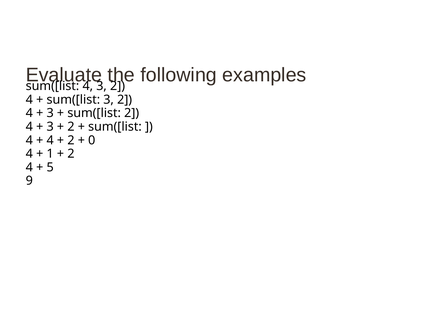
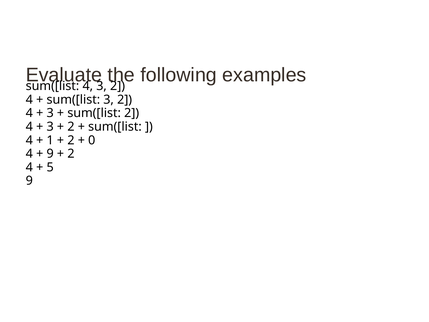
4 at (50, 140): 4 -> 1
1 at (50, 154): 1 -> 9
